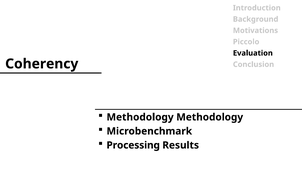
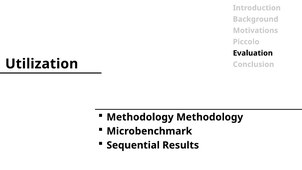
Coherency: Coherency -> Utilization
Processing: Processing -> Sequential
